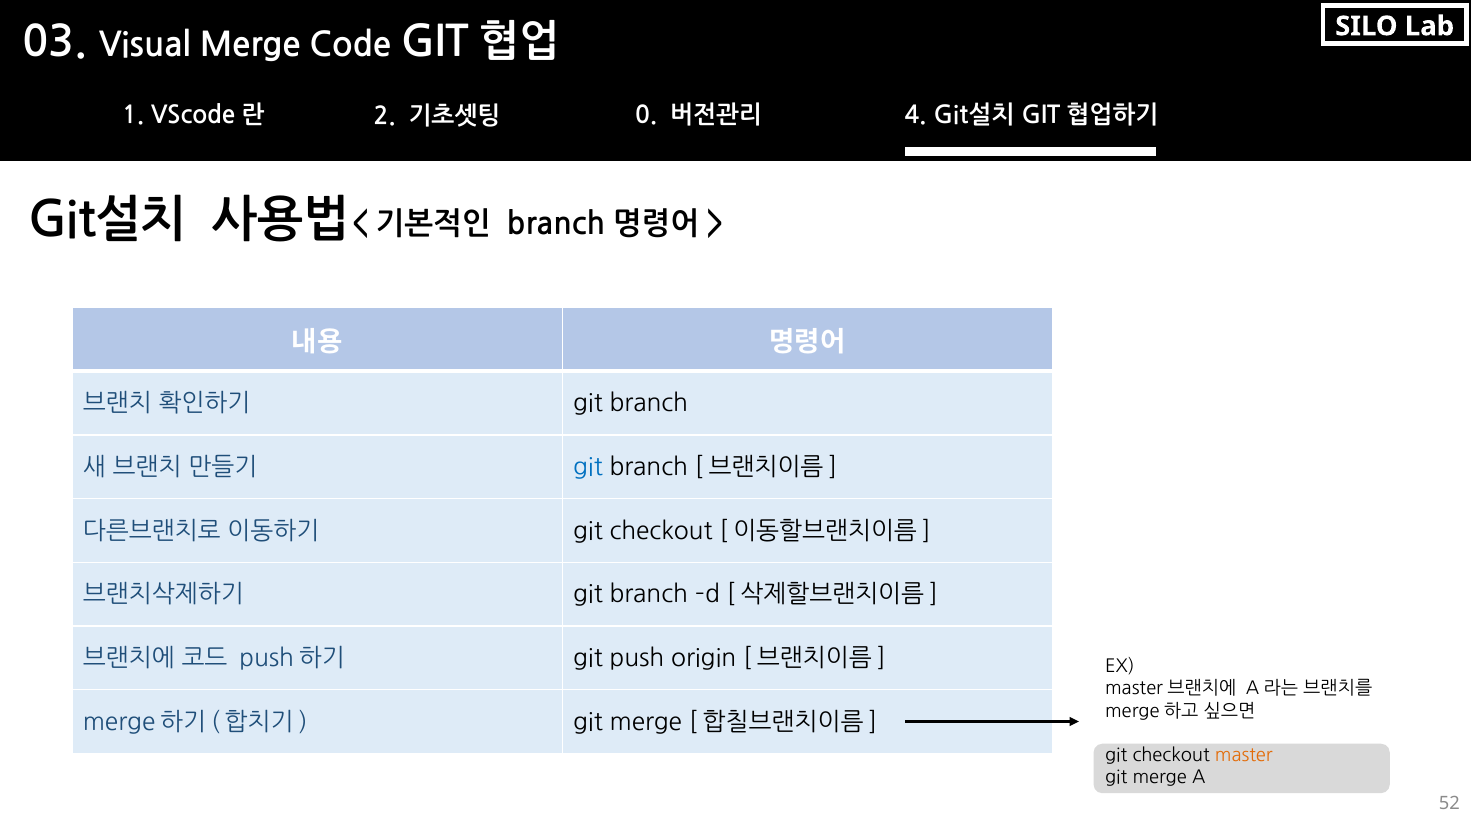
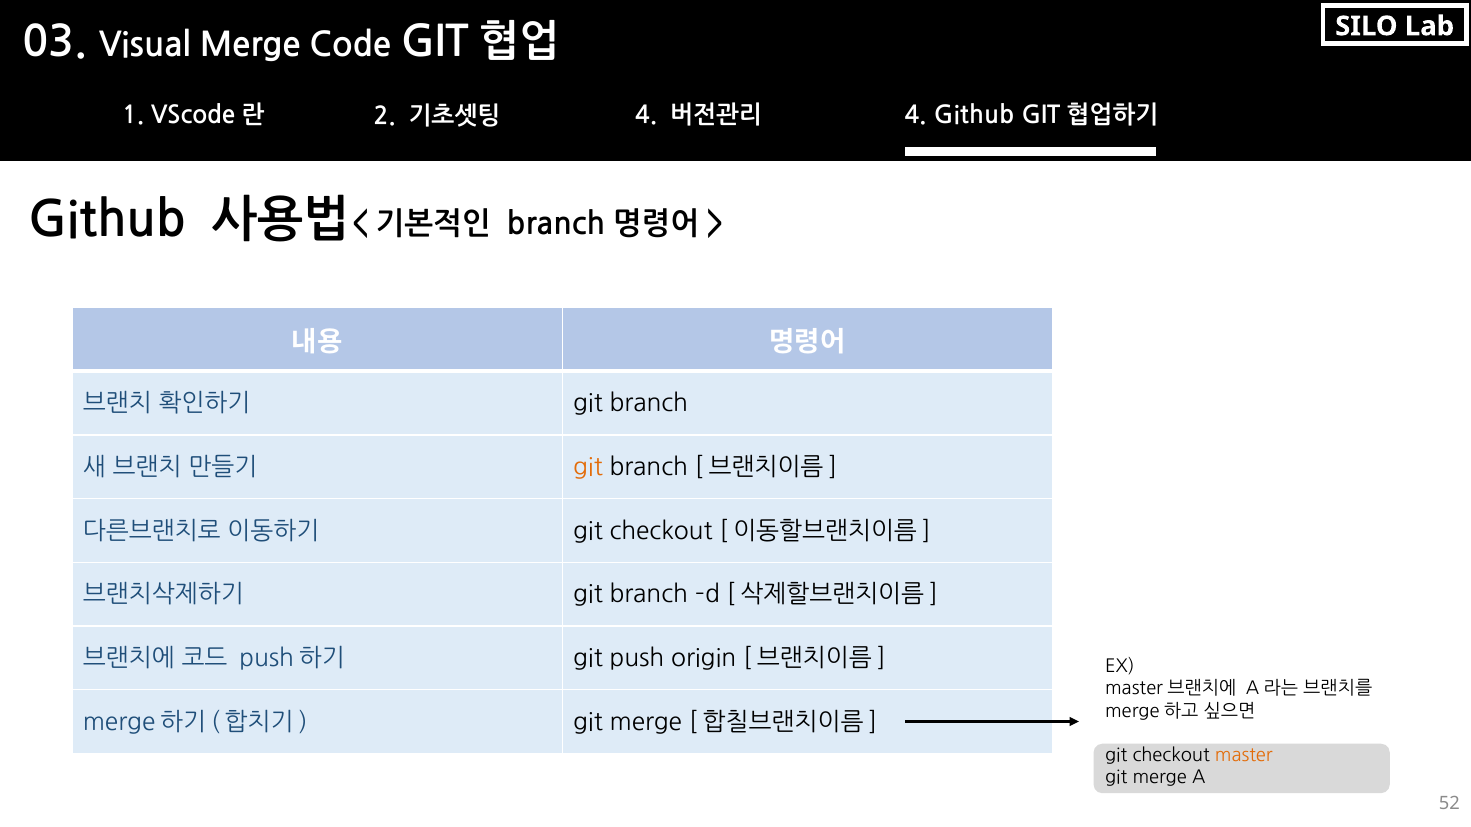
4 Git설치: Git설치 -> Github
0 at (646, 115): 0 -> 4
Git설치 at (108, 221): Git설치 -> Github
git at (588, 468) colour: blue -> orange
